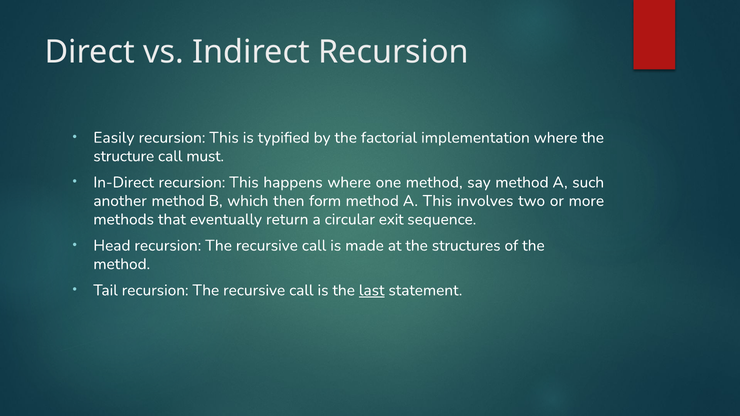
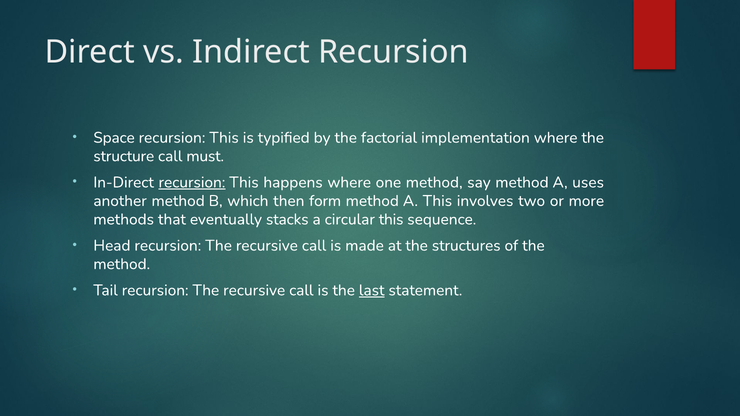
Easily: Easily -> Space
recursion at (192, 182) underline: none -> present
such: such -> uses
return: return -> stacks
circular exit: exit -> this
